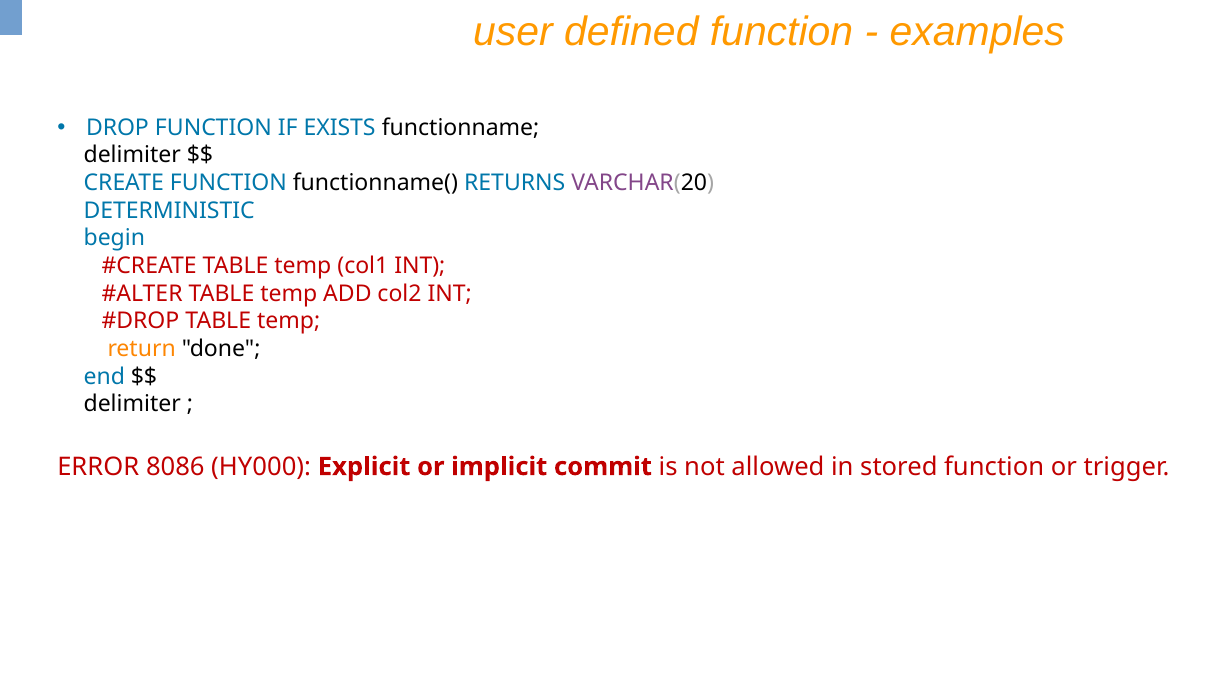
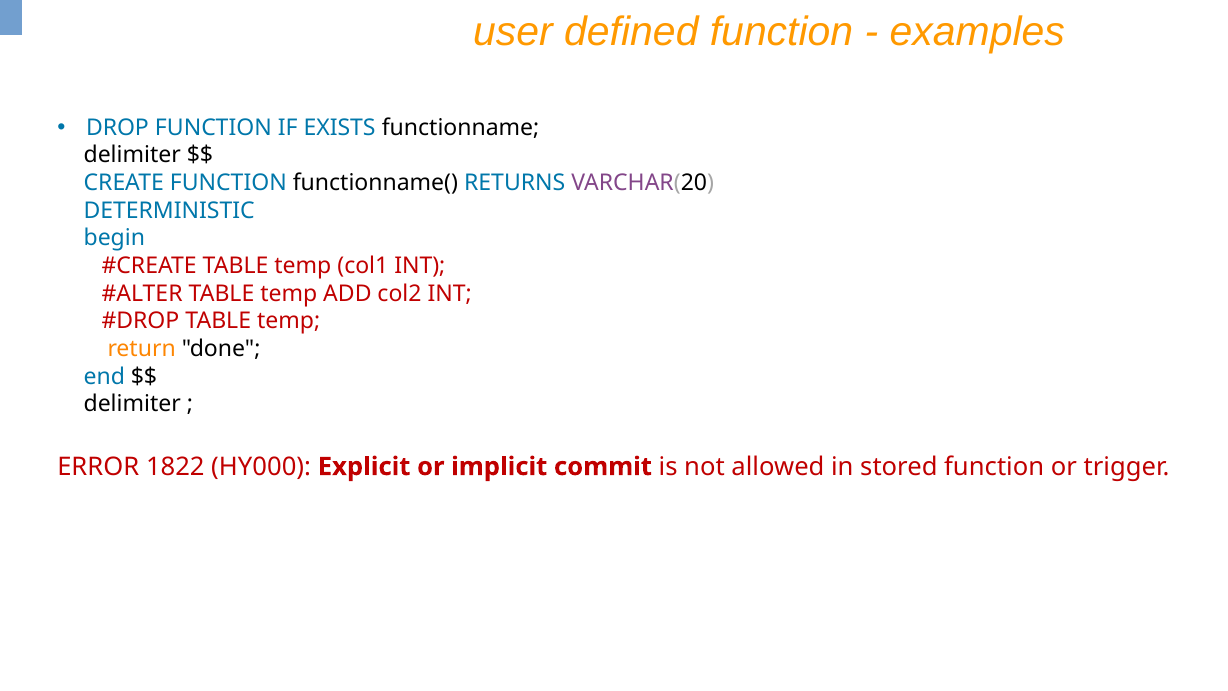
8086: 8086 -> 1822
